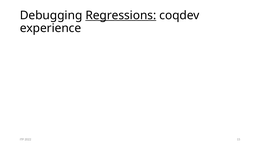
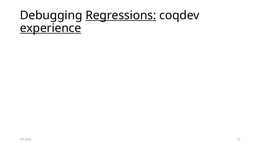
experience underline: none -> present
